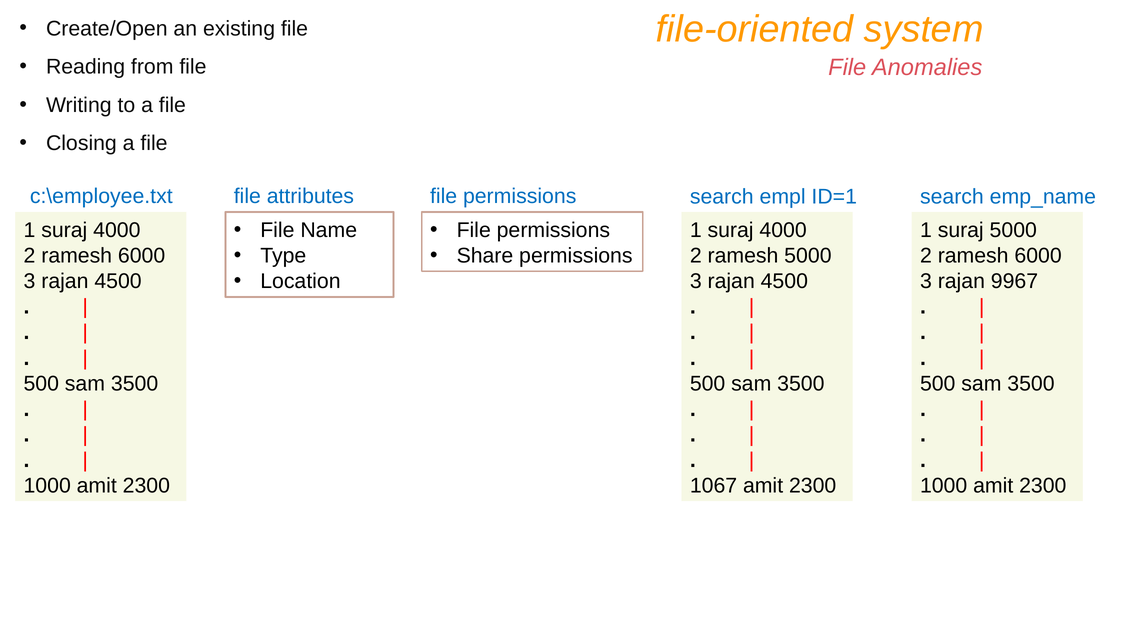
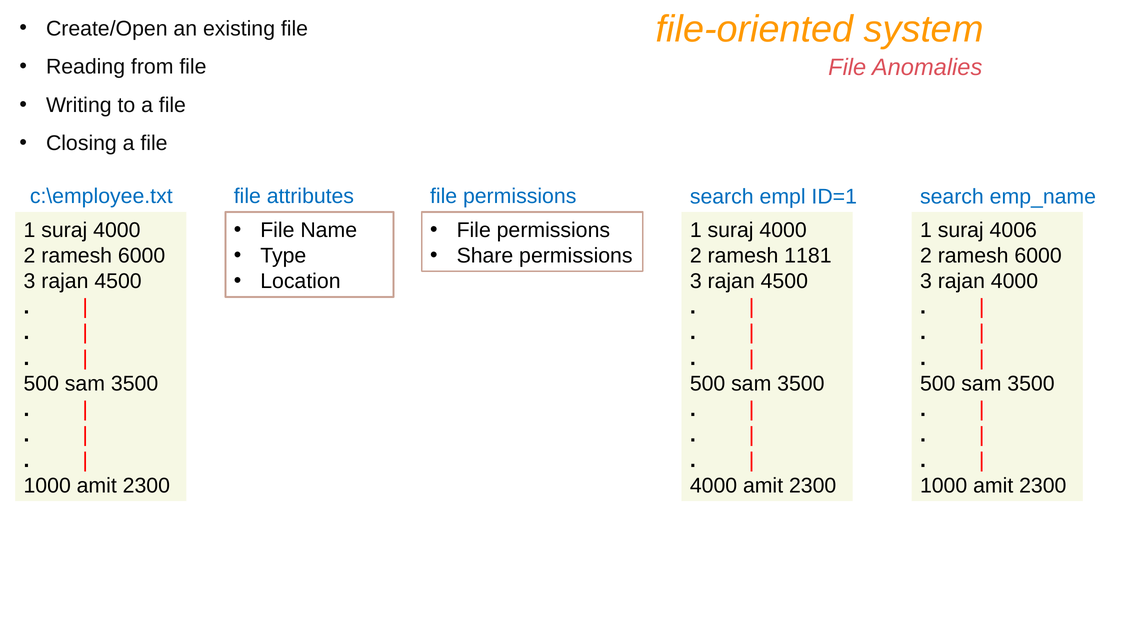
suraj 5000: 5000 -> 4006
ramesh 5000: 5000 -> 1181
rajan 9967: 9967 -> 4000
1067 at (714, 485): 1067 -> 4000
